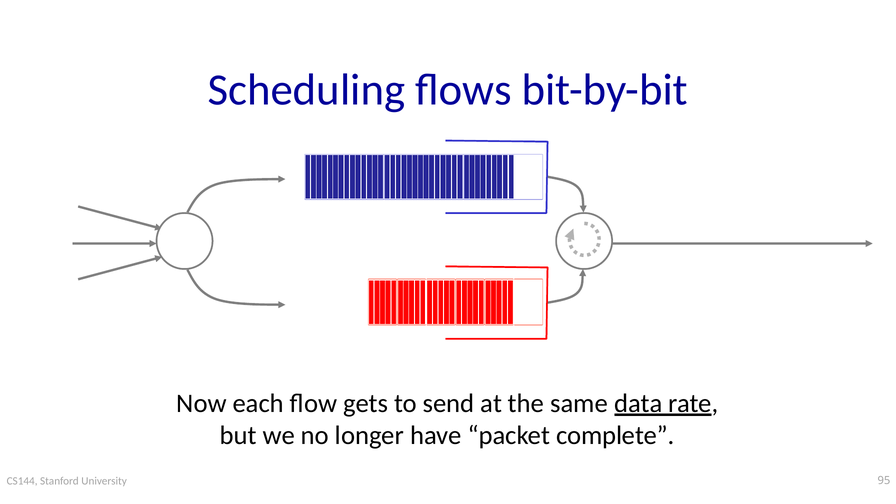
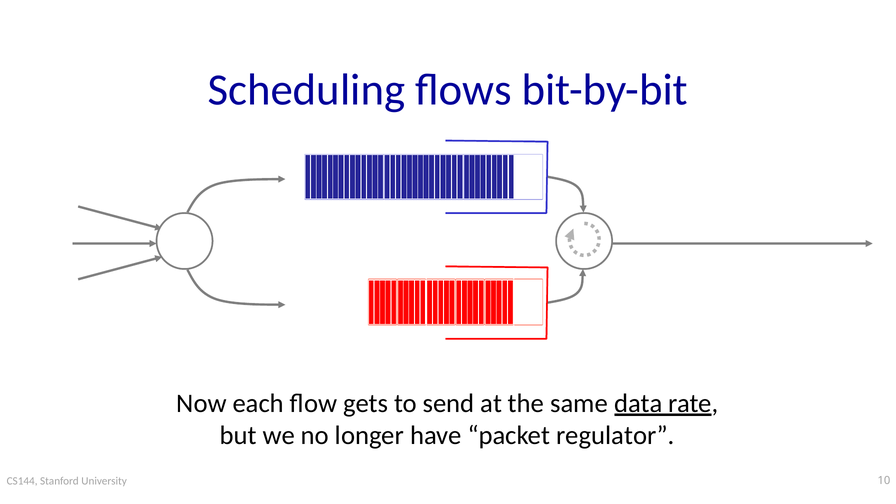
complete: complete -> regulator
95: 95 -> 10
